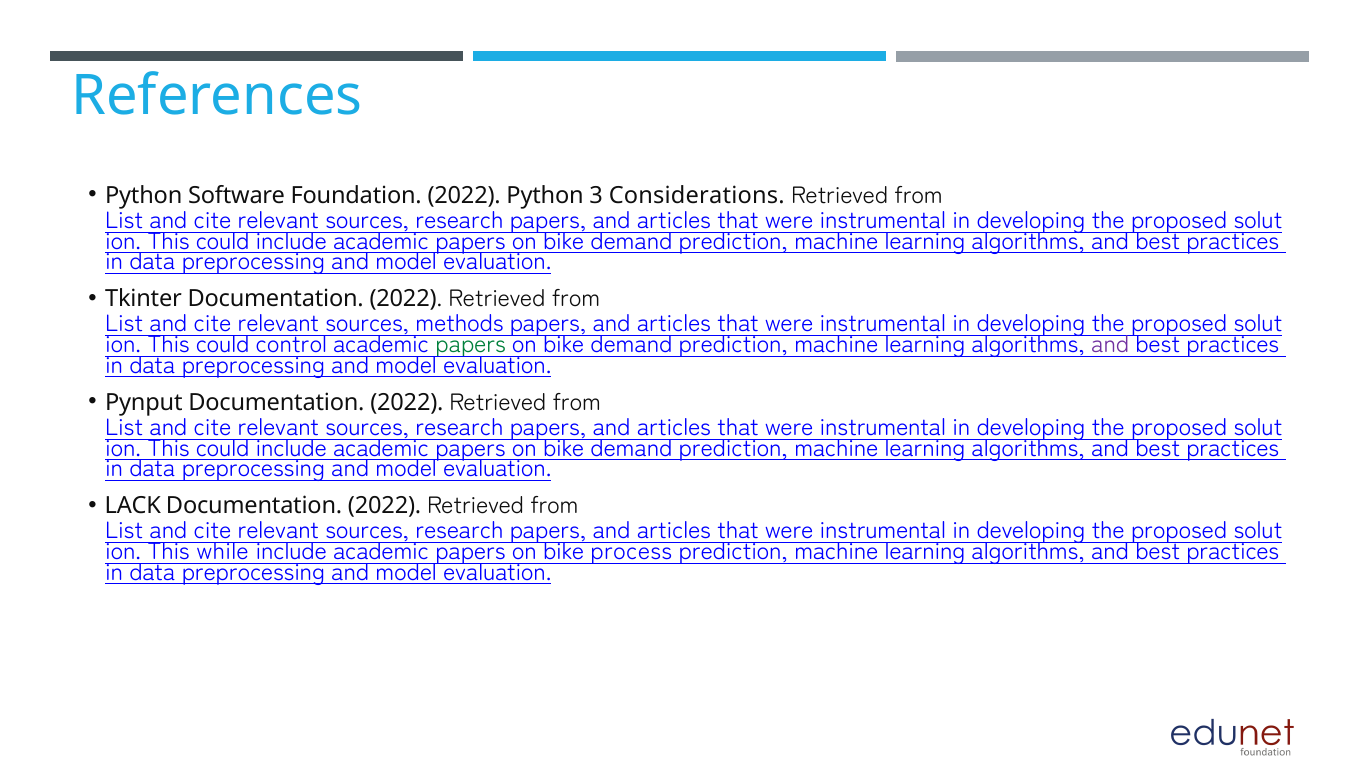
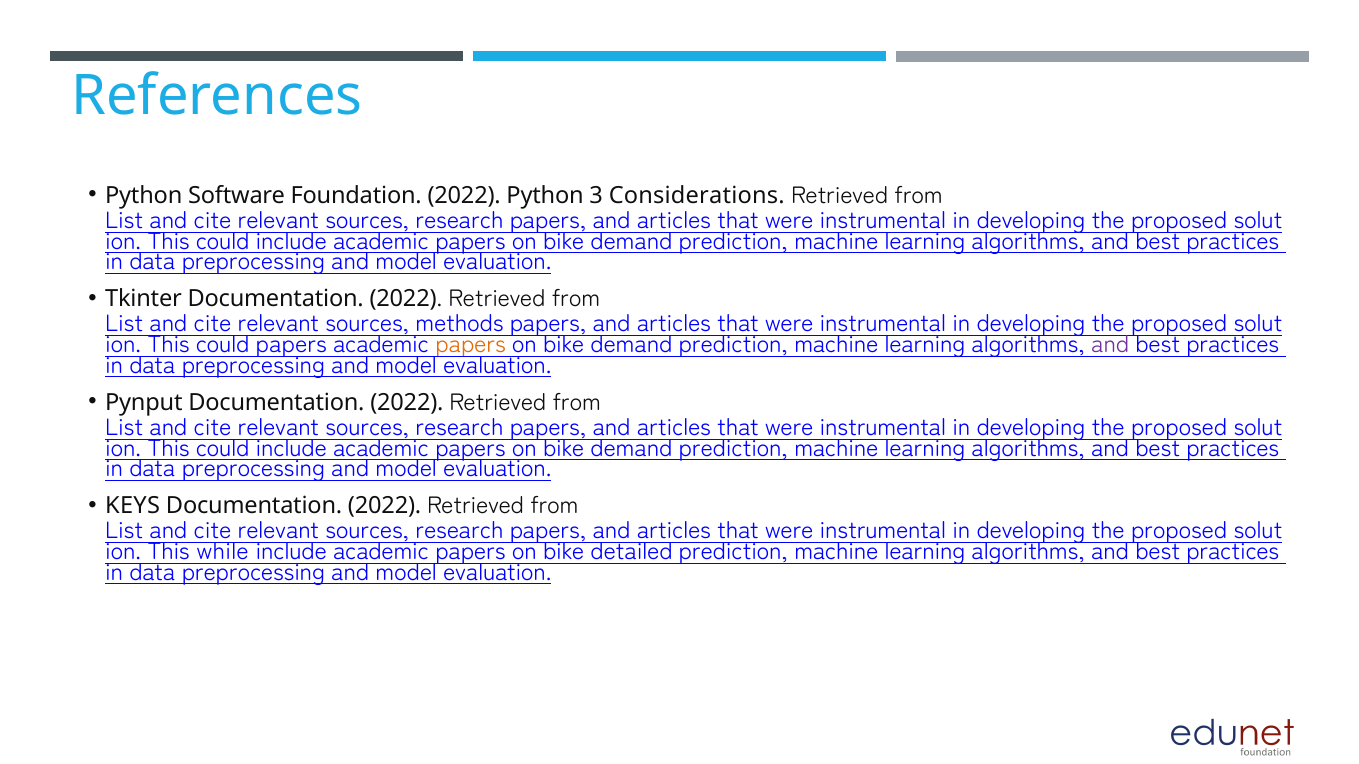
could control: control -> papers
papers at (471, 345) colour: green -> orange
LACK: LACK -> KEYS
process: process -> detailed
